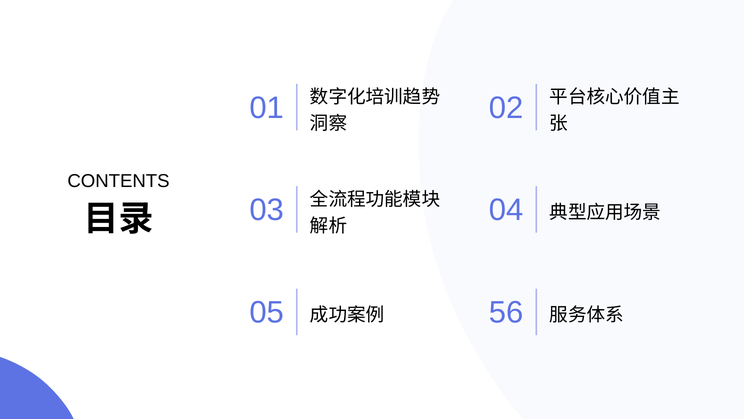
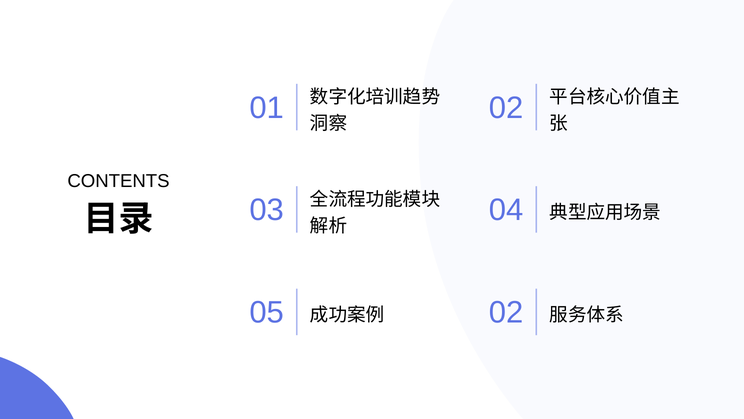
56 at (506, 312): 56 -> 02
